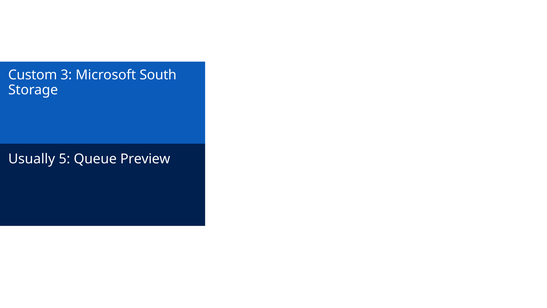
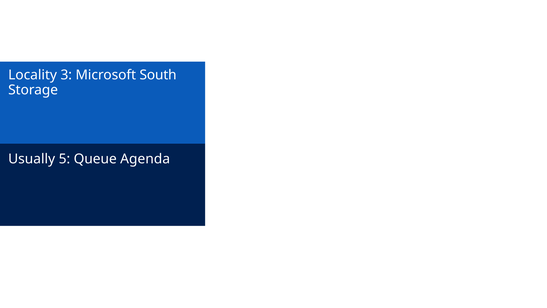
Custom: Custom -> Locality
Preview: Preview -> Agenda
